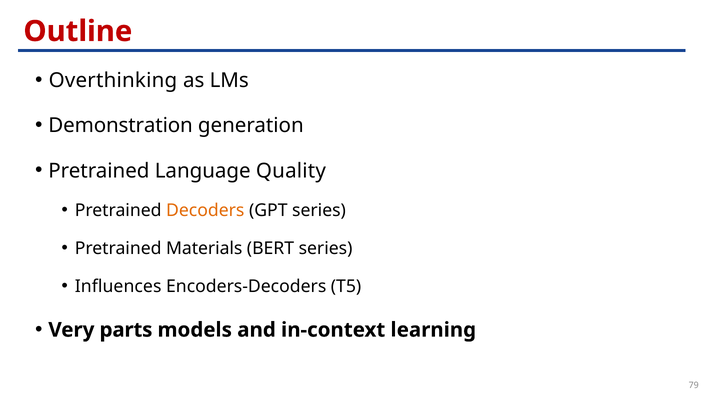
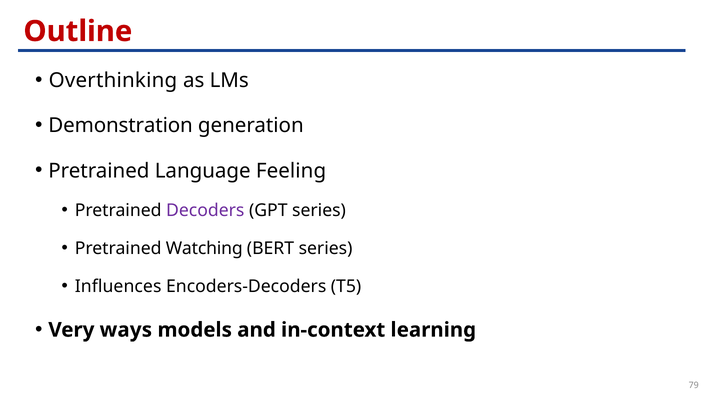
Quality: Quality -> Feeling
Decoders colour: orange -> purple
Materials: Materials -> Watching
parts: parts -> ways
